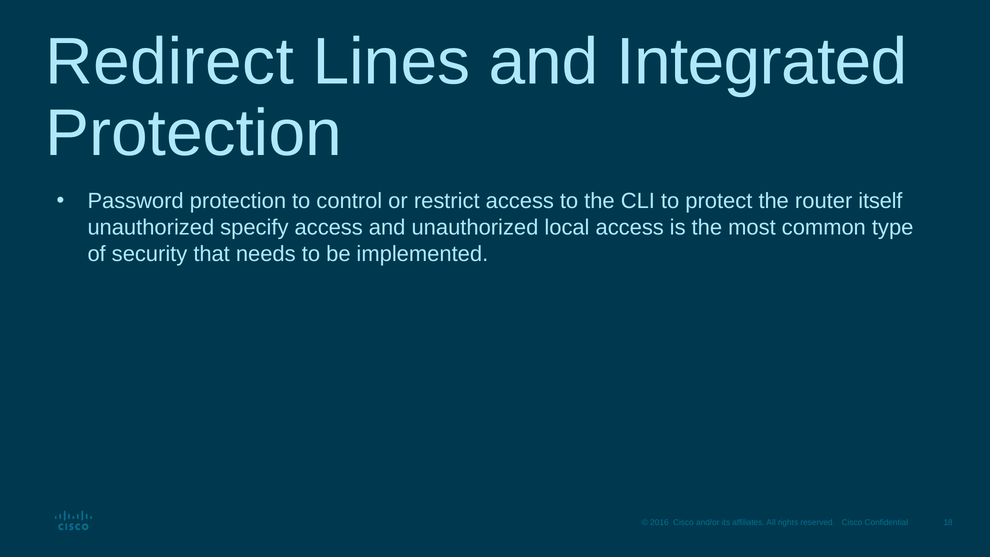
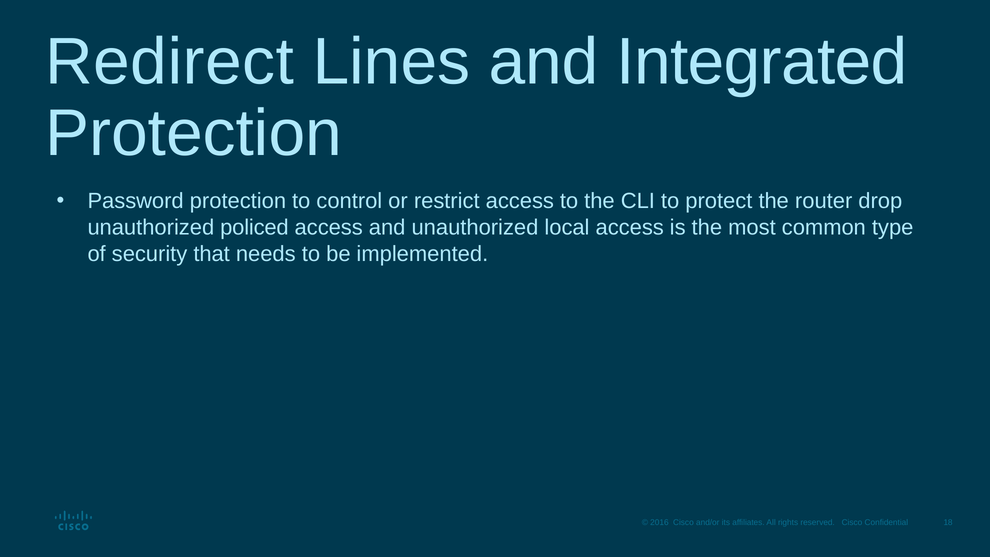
itself: itself -> drop
specify: specify -> policed
